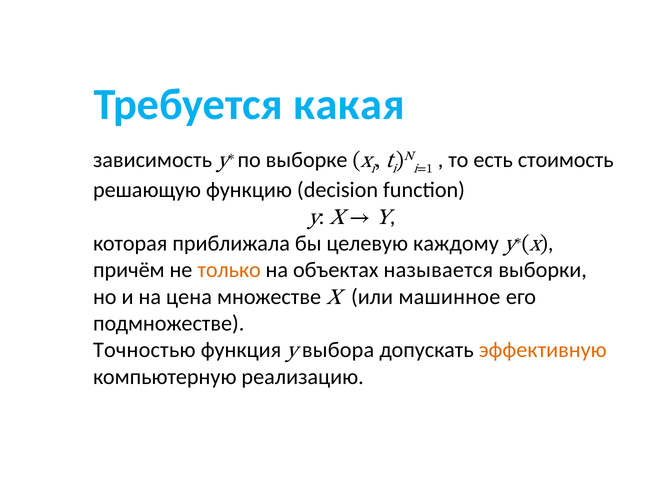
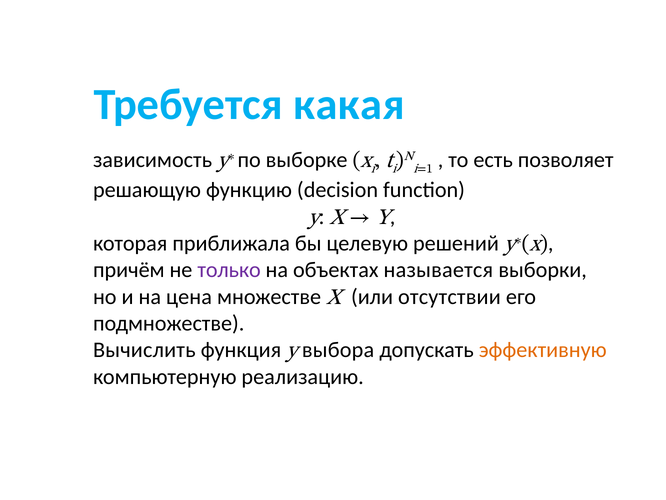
стоимость: стоимость -> позволяет
каждому: каждому -> решений
только colour: orange -> purple
машинное: машинное -> отсутствии
Точностью: Точностью -> Вычислить
